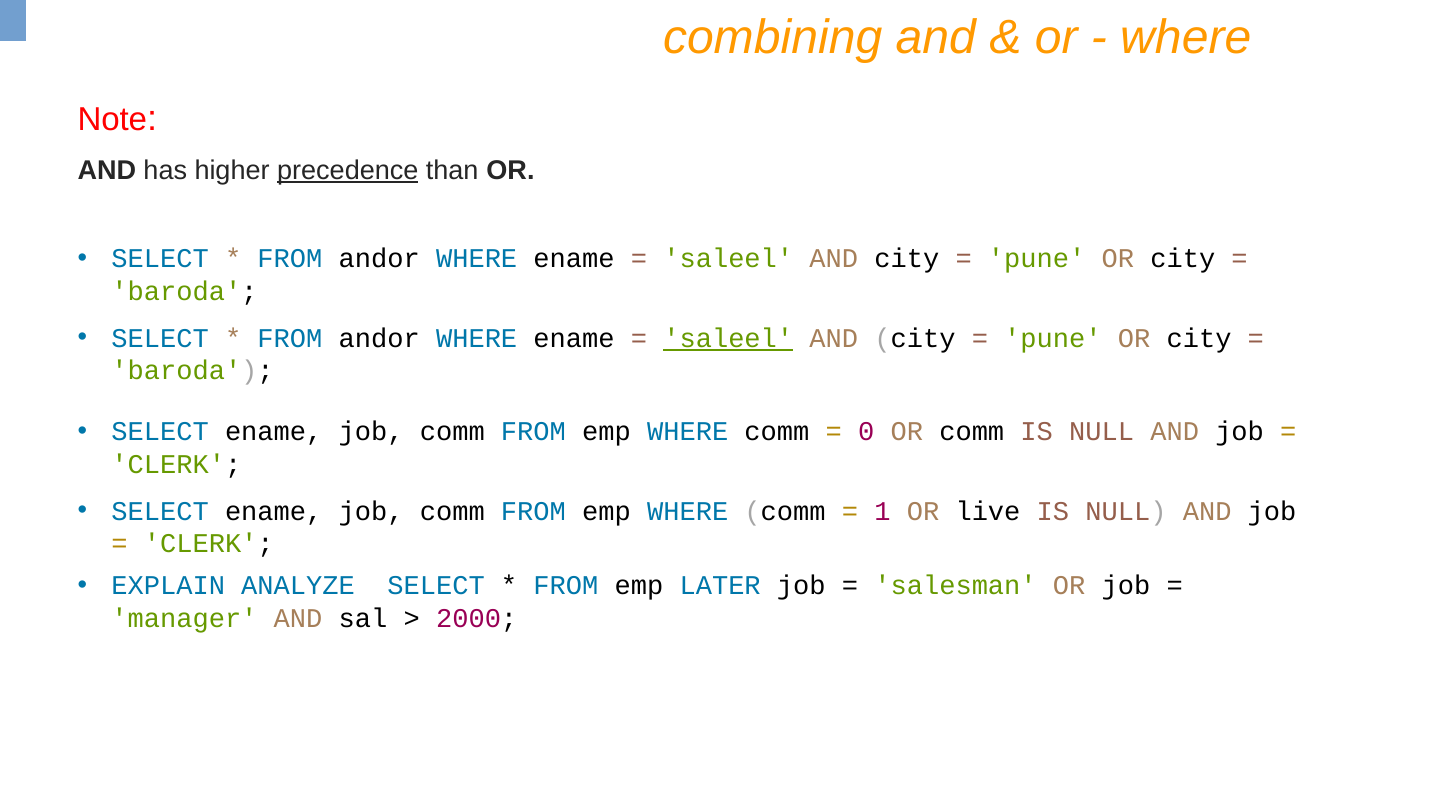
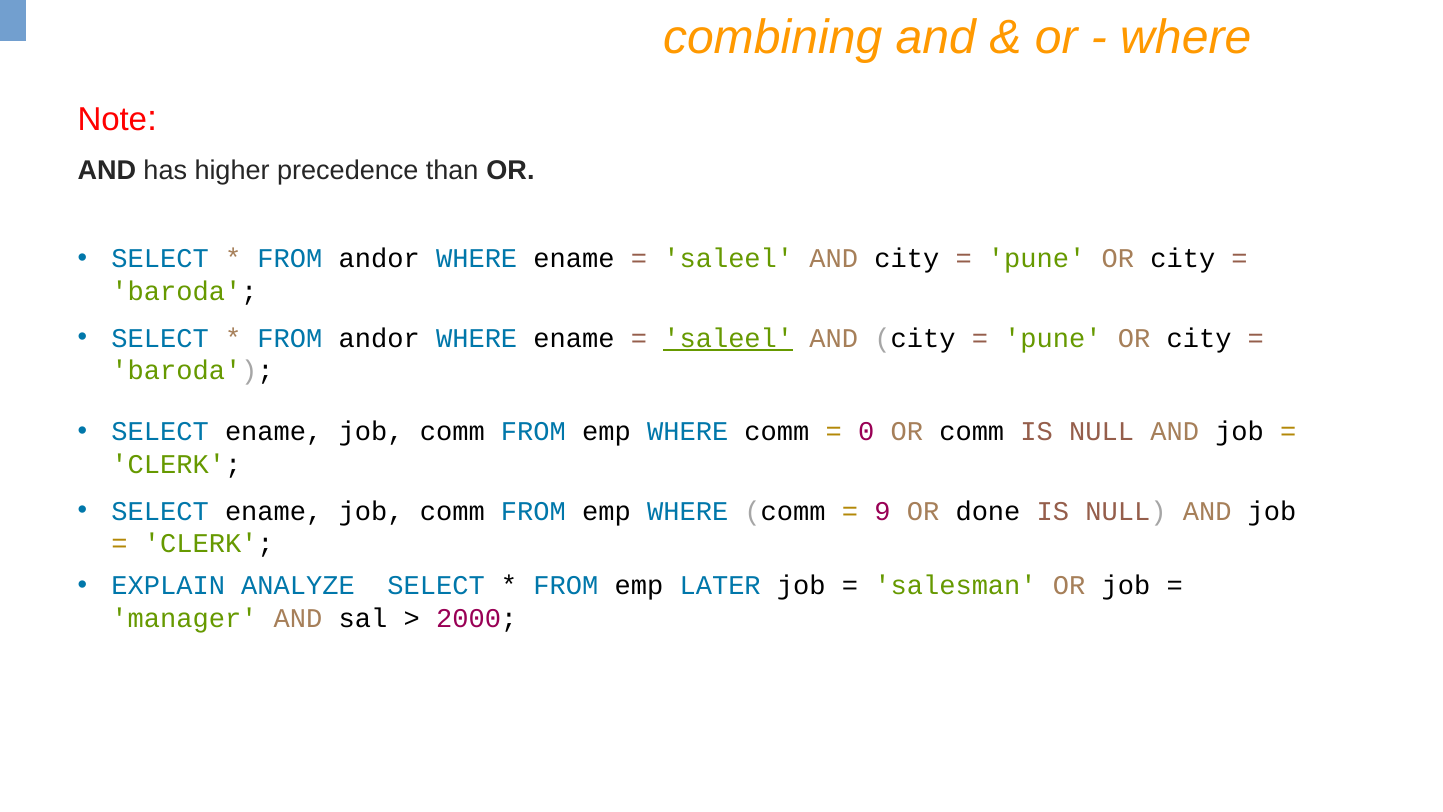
precedence underline: present -> none
1: 1 -> 9
live: live -> done
